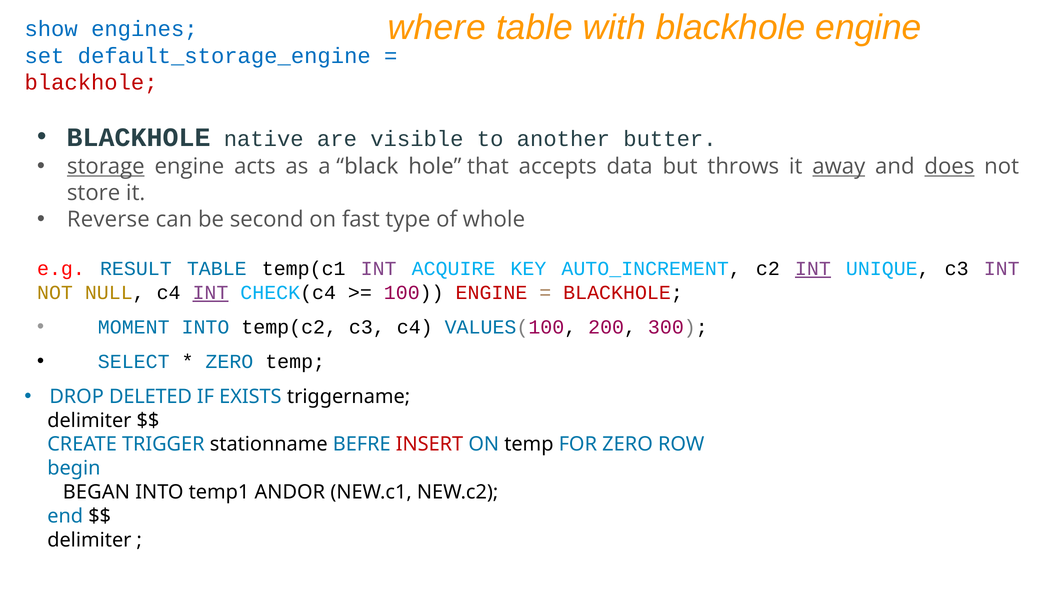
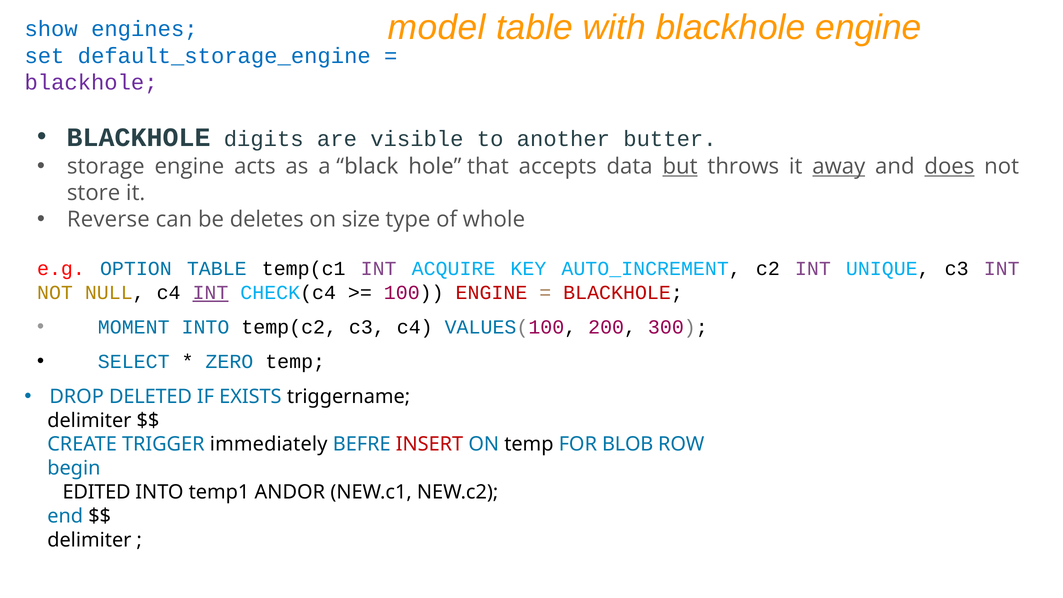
where: where -> model
blackhole at (91, 82) colour: red -> purple
native: native -> digits
storage underline: present -> none
but underline: none -> present
second: second -> deletes
fast: fast -> size
RESULT: RESULT -> OPTION
INT at (813, 269) underline: present -> none
stationname: stationname -> immediately
FOR ZERO: ZERO -> BLOB
BEGAN: BEGAN -> EDITED
